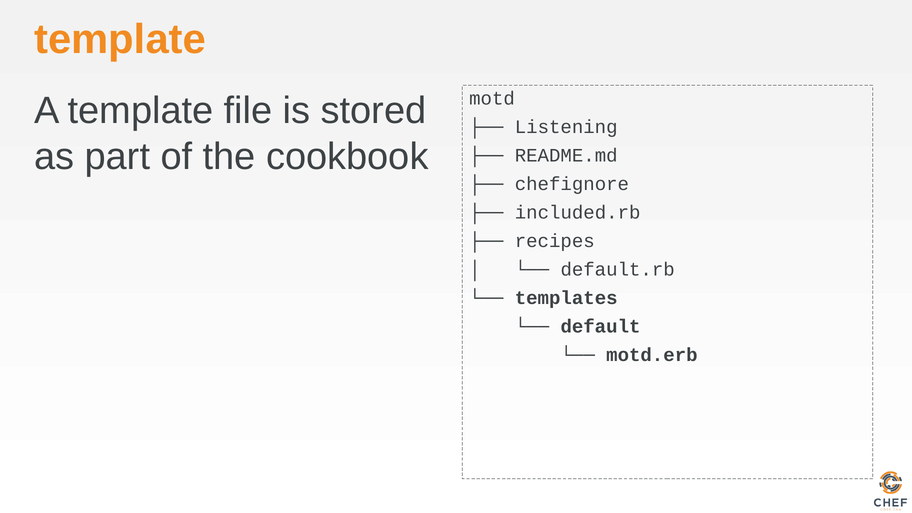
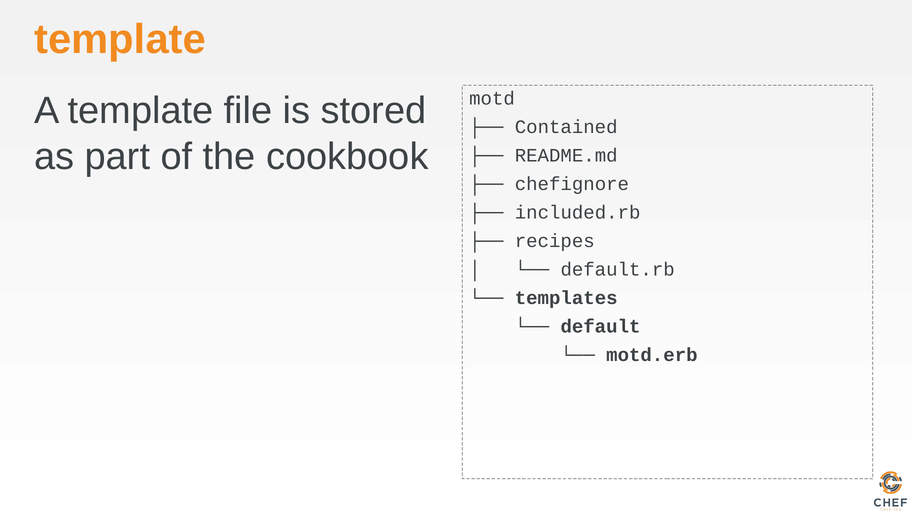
Listening: Listening -> Contained
